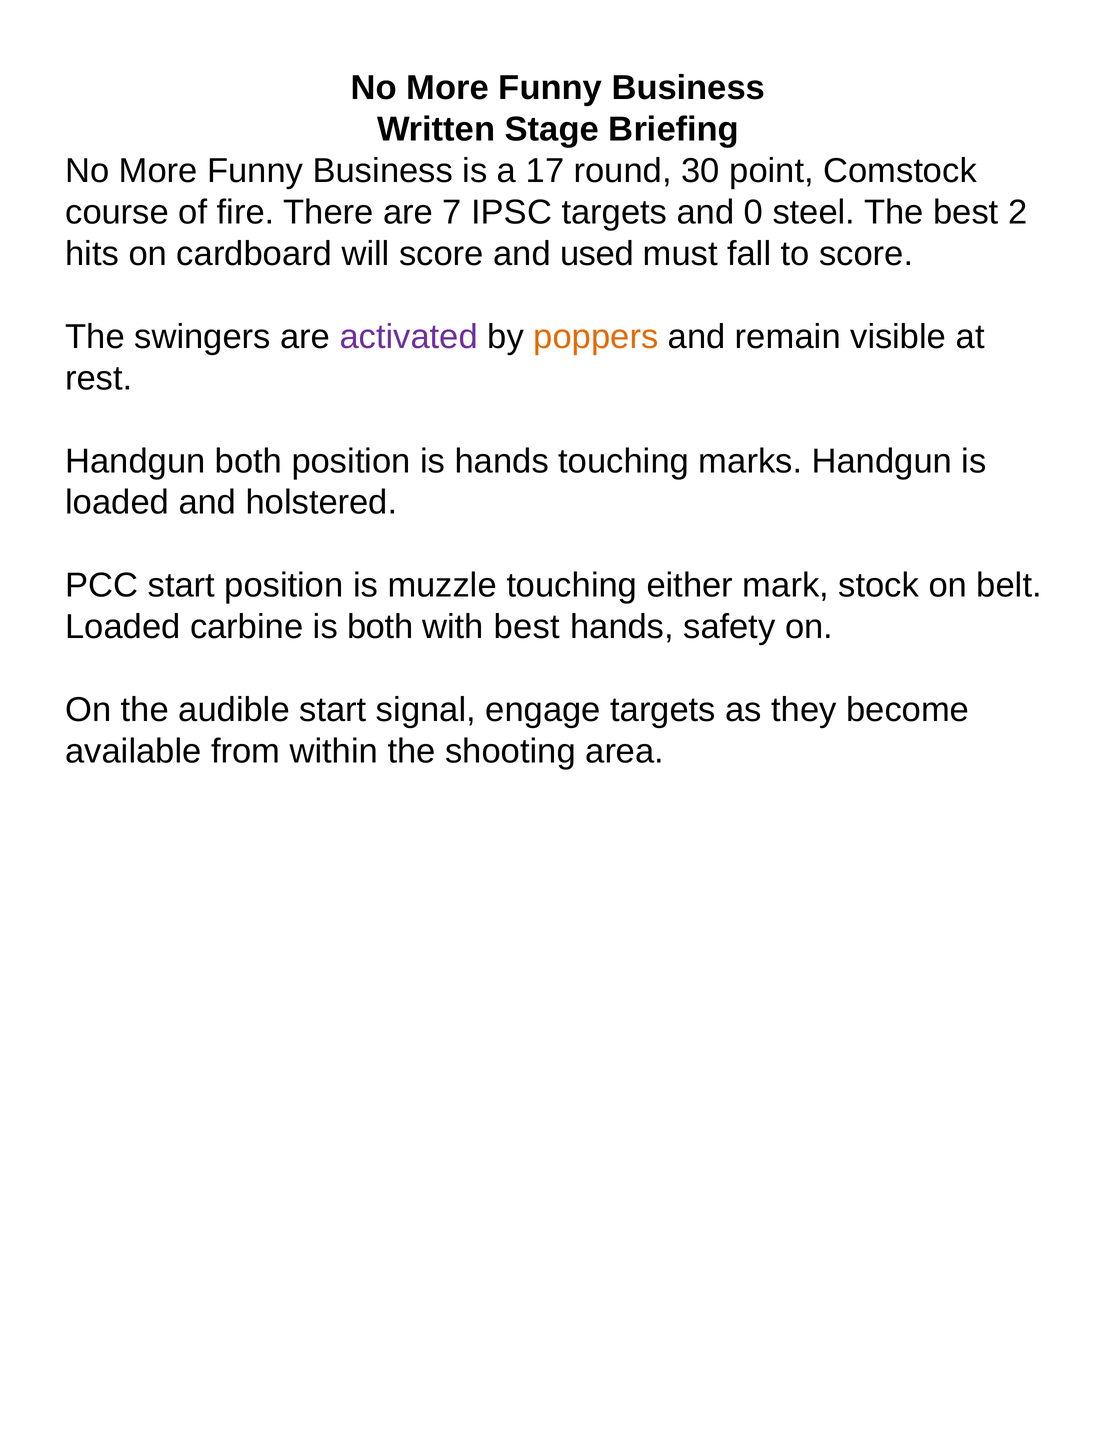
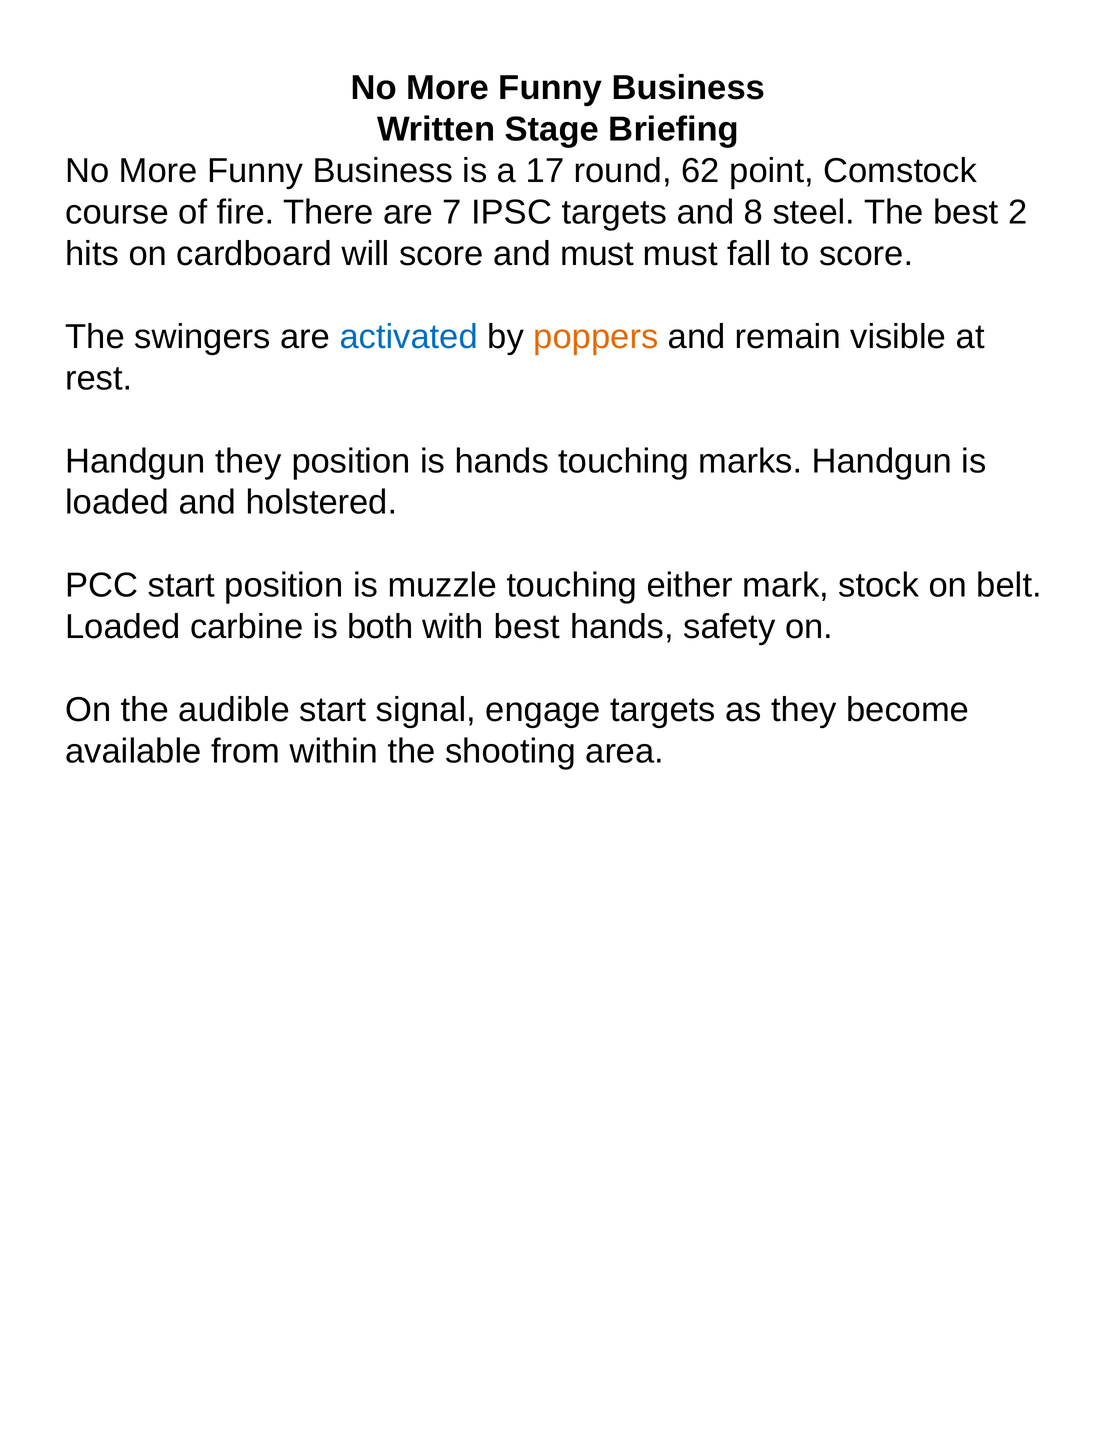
30: 30 -> 62
0: 0 -> 8
and used: used -> must
activated colour: purple -> blue
Handgun both: both -> they
